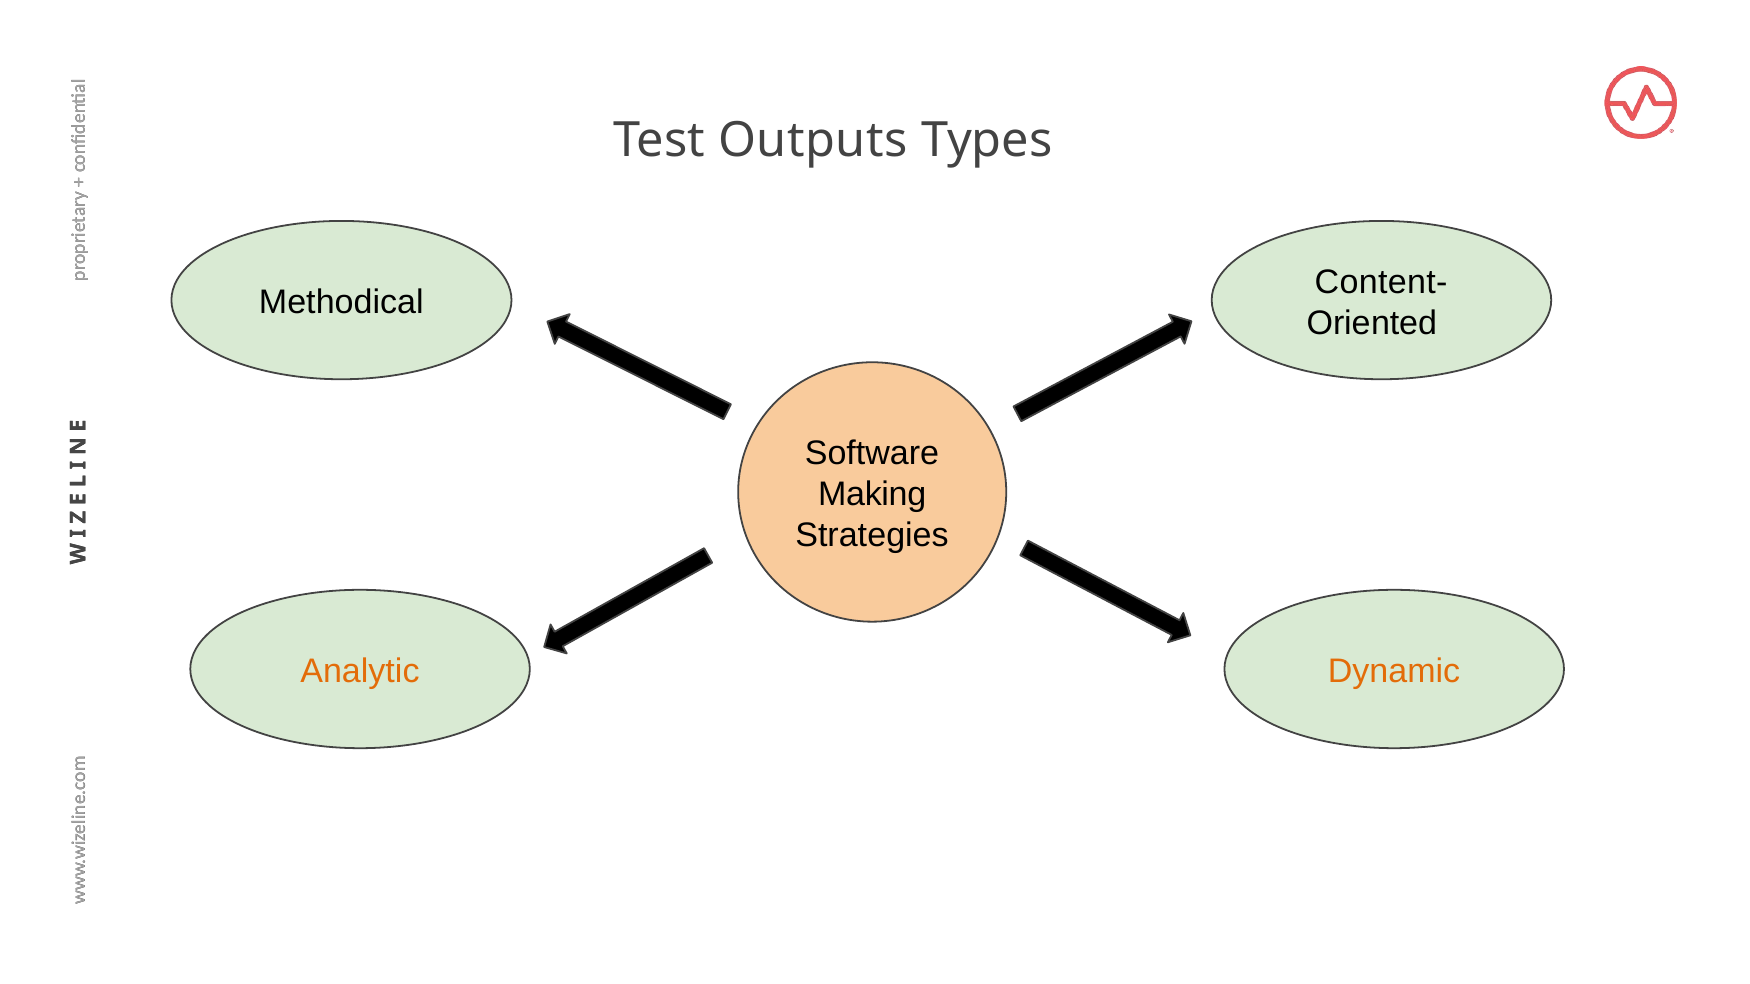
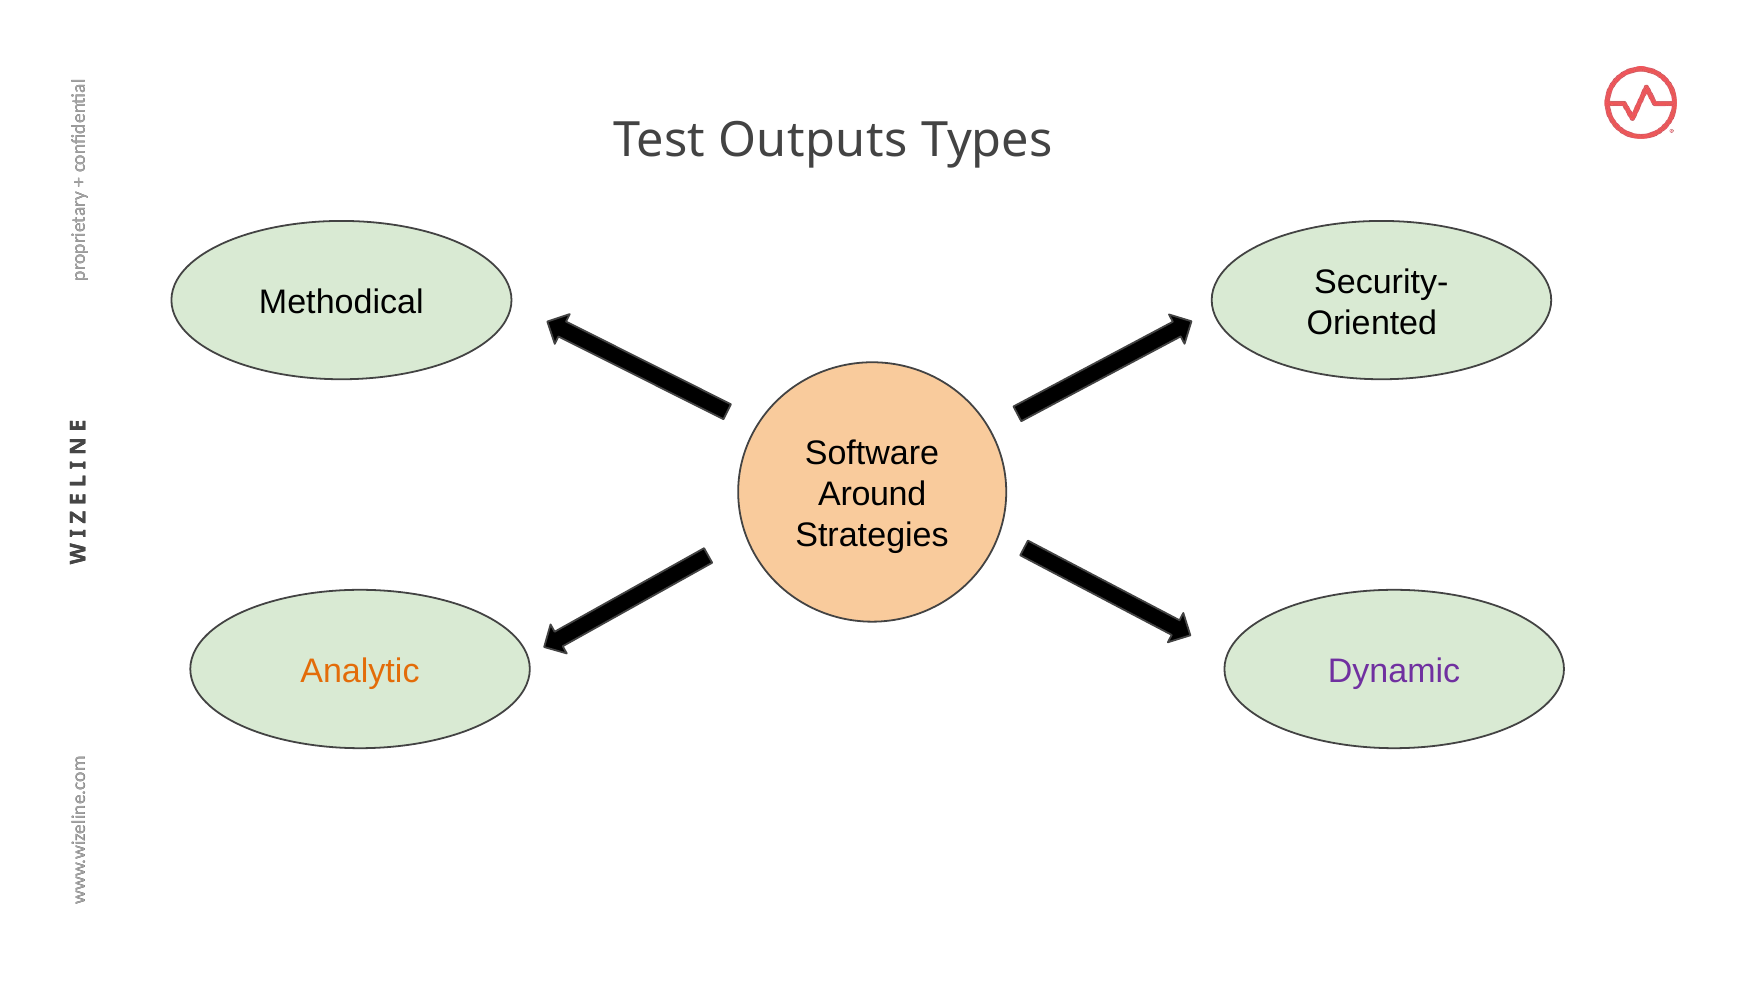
Content-: Content- -> Security-
Making: Making -> Around
Dynamic colour: orange -> purple
